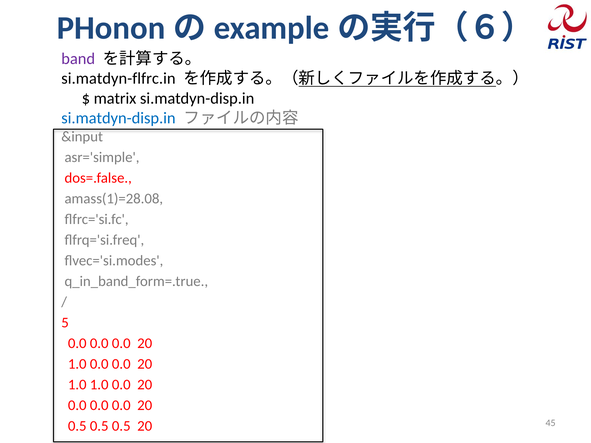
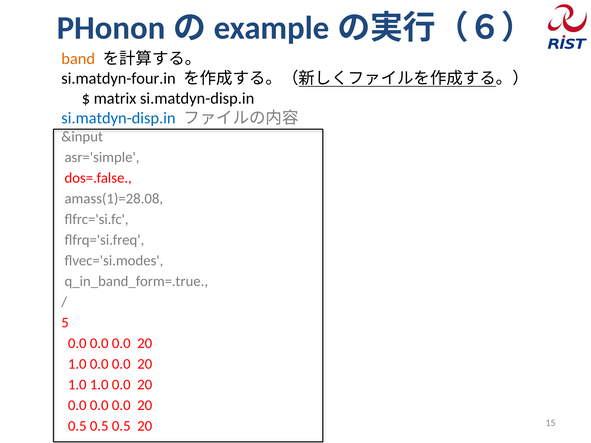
band colour: purple -> orange
si.matdyn-flfrc.in: si.matdyn-flfrc.in -> si.matdyn-four.in
45: 45 -> 15
